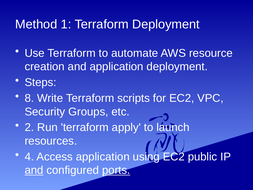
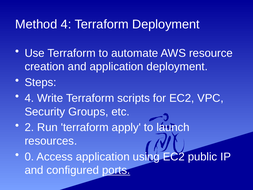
Method 1: 1 -> 4
8 at (29, 98): 8 -> 4
4: 4 -> 0
and at (34, 170) underline: present -> none
